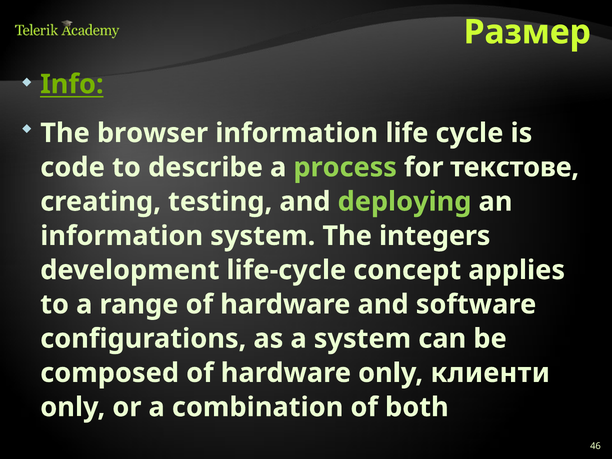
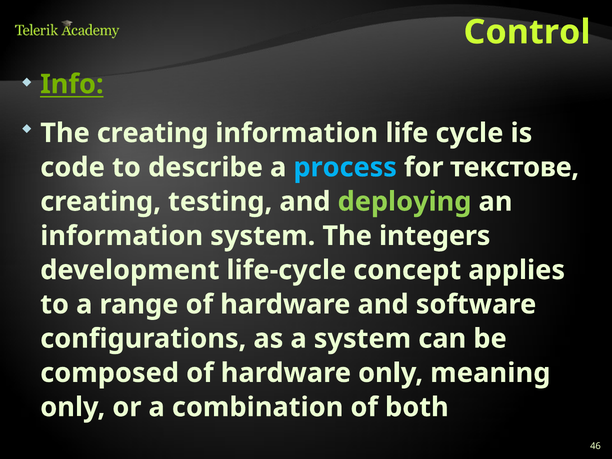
Размер: Размер -> Control
The browser: browser -> creating
process colour: light green -> light blue
клиенти: клиенти -> meaning
